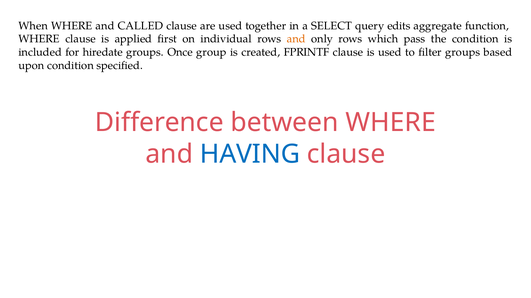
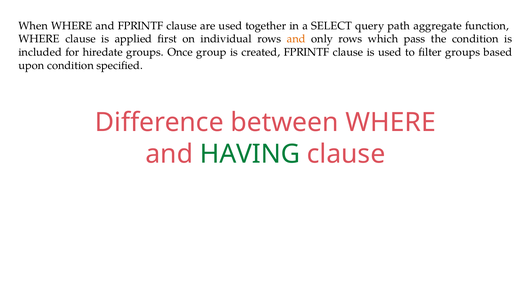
and CALLED: CALLED -> FPRINTF
edits: edits -> path
HAVING colour: blue -> green
